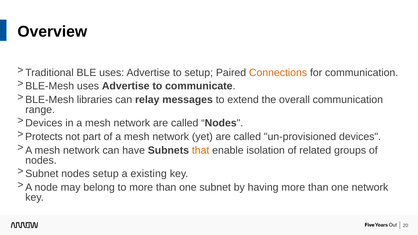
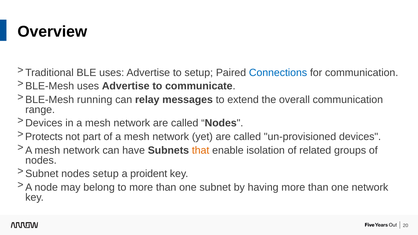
Connections colour: orange -> blue
libraries: libraries -> running
existing: existing -> proident
